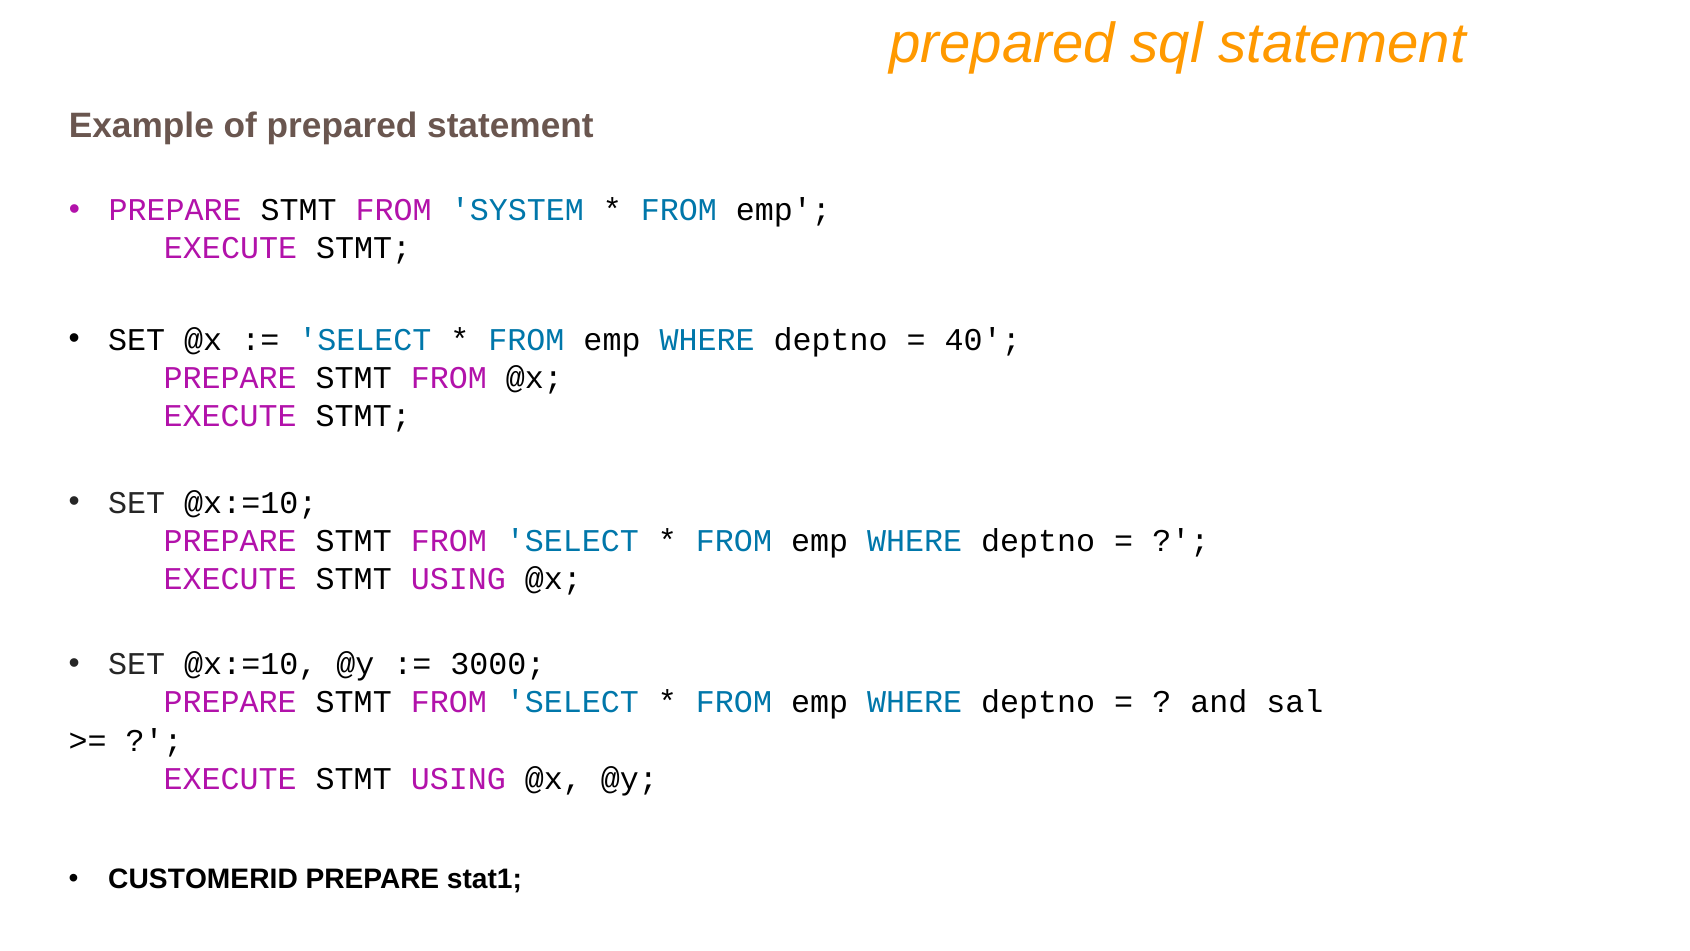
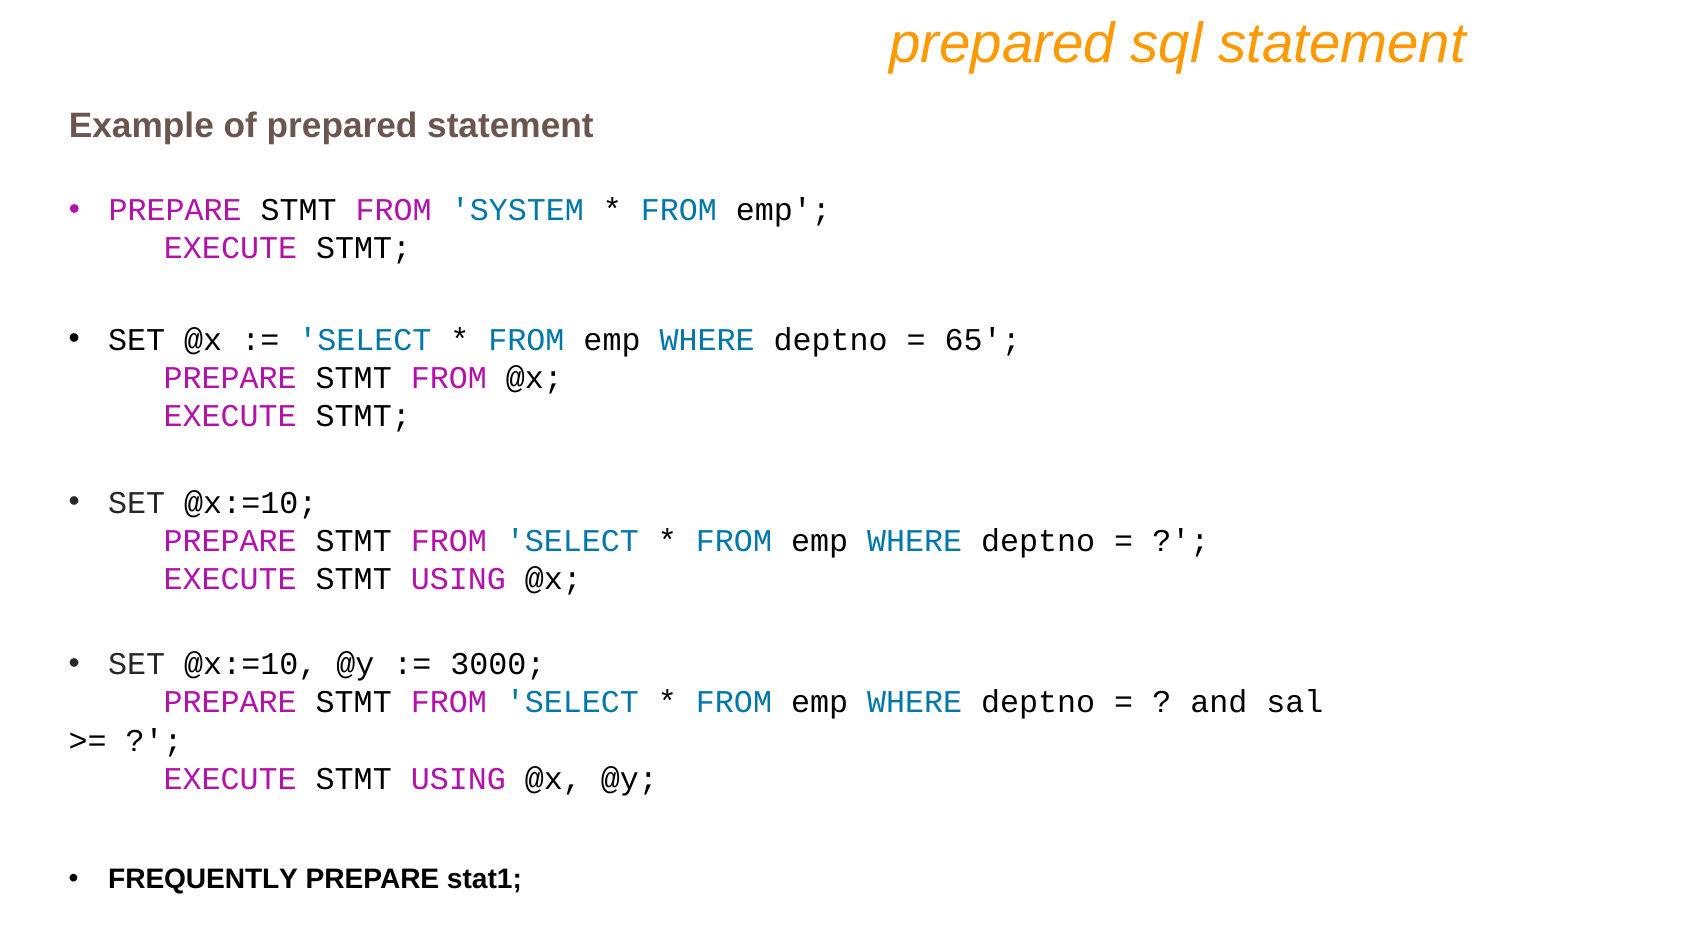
40: 40 -> 65
CUSTOMERID: CUSTOMERID -> FREQUENTLY
